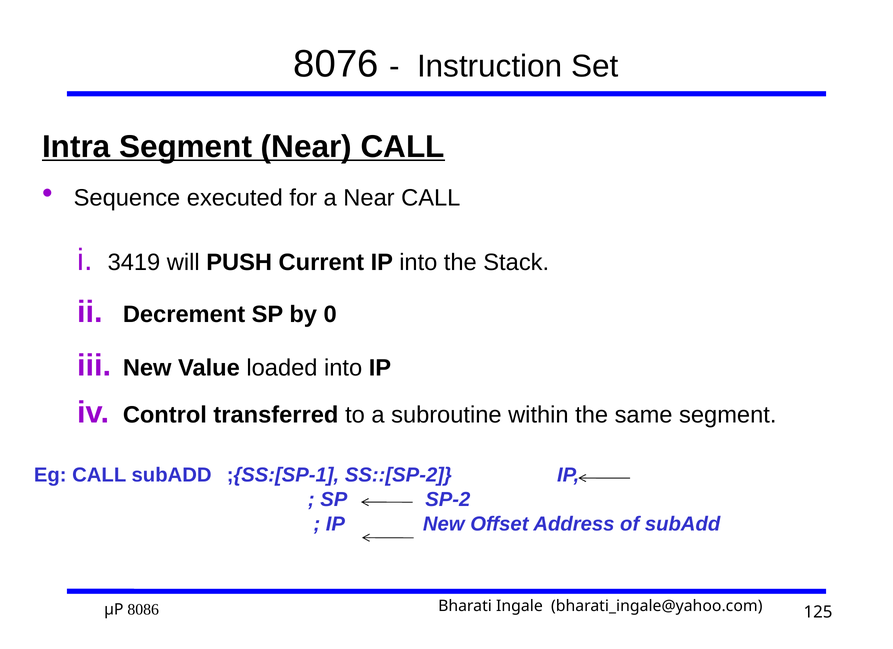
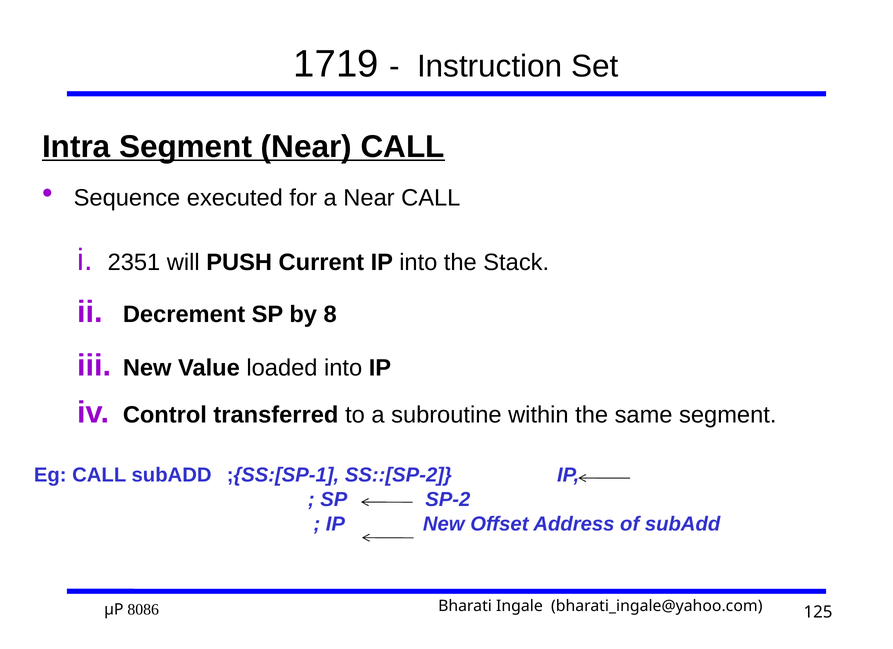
8076: 8076 -> 1719
3419: 3419 -> 2351
0: 0 -> 8
